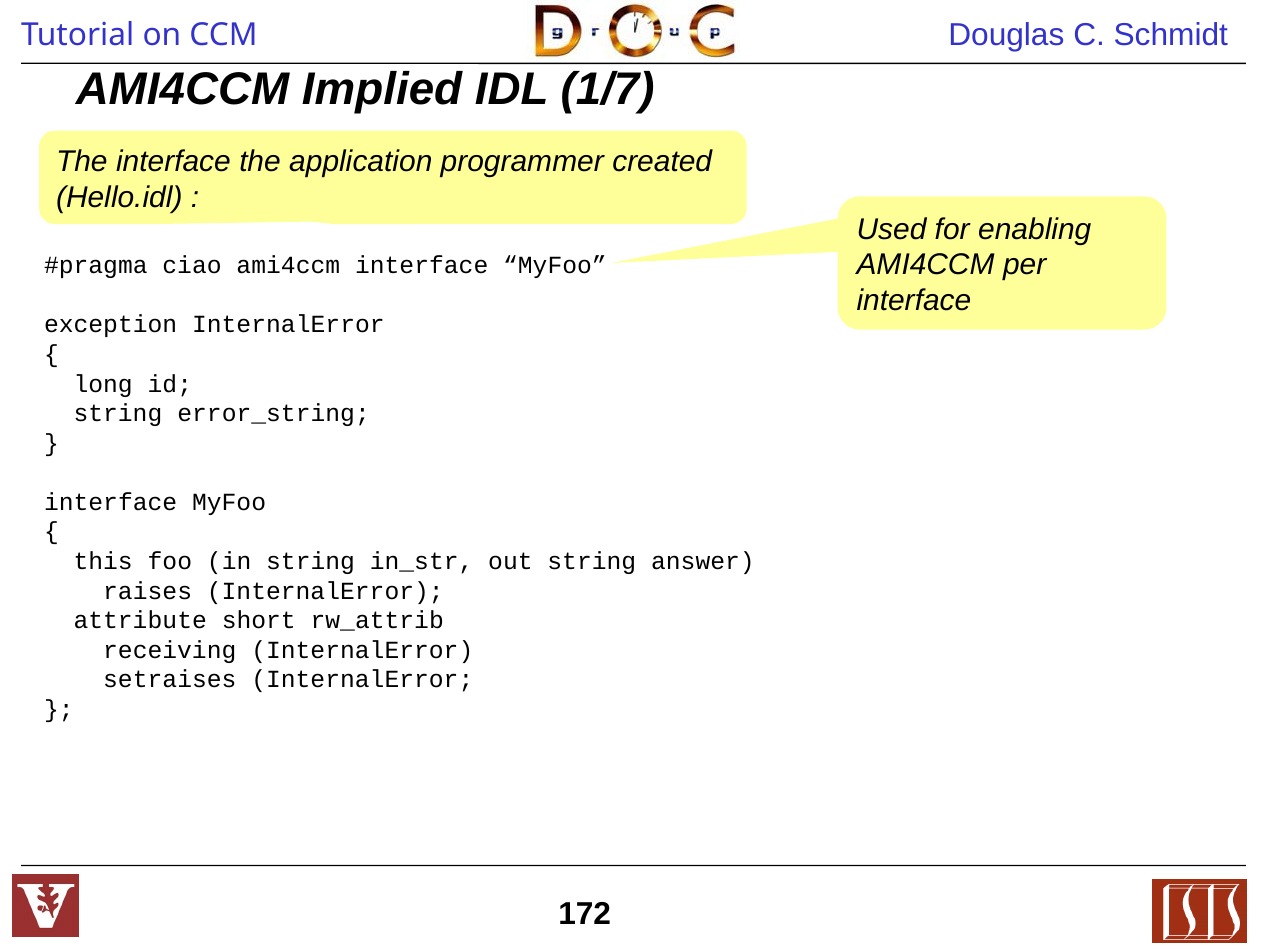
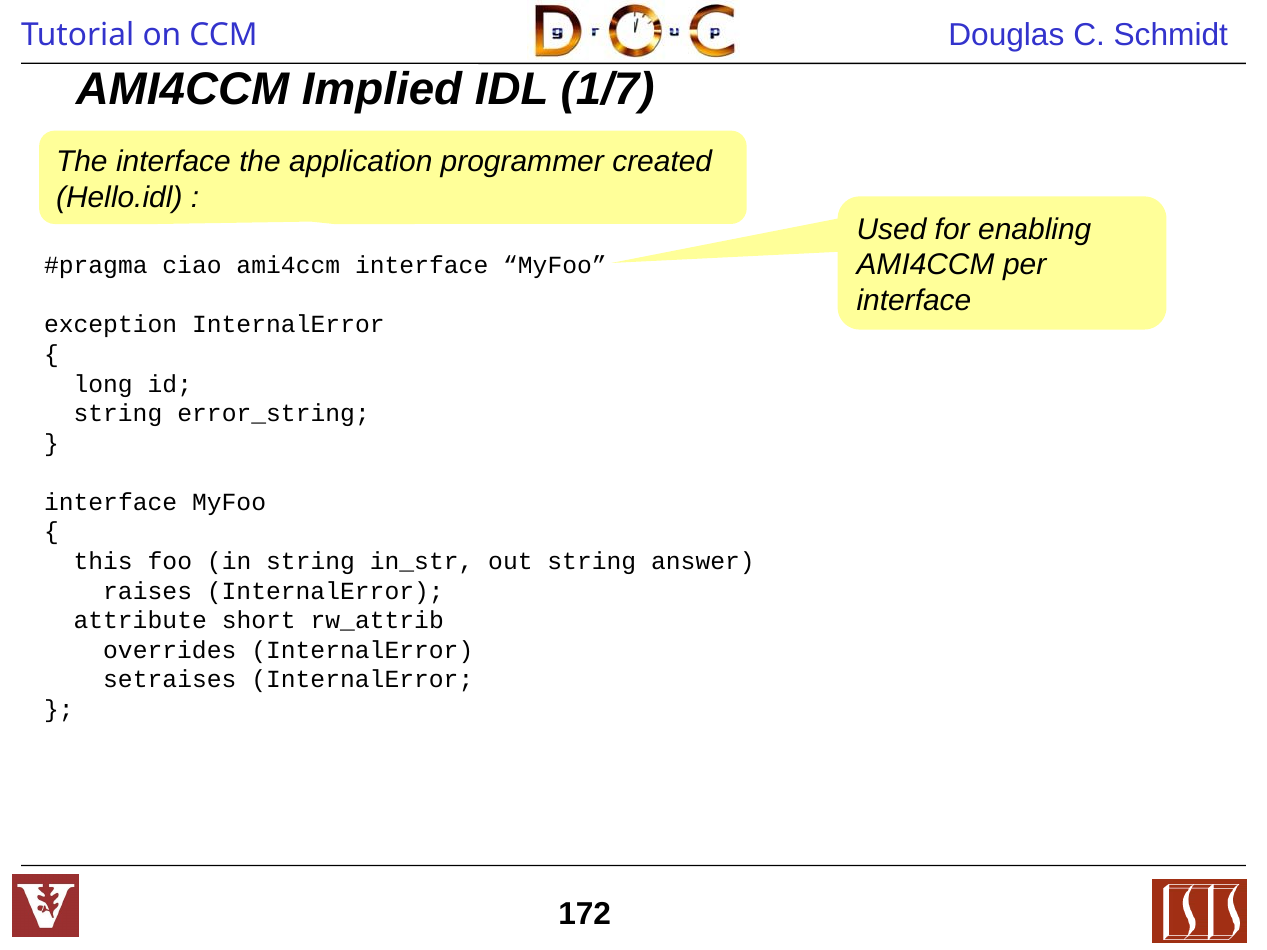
receiving: receiving -> overrides
